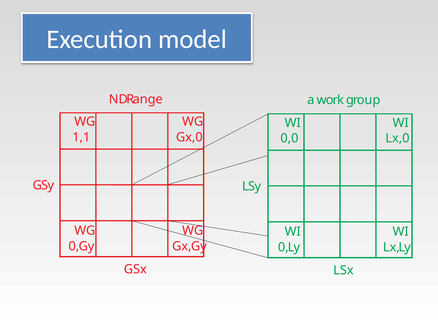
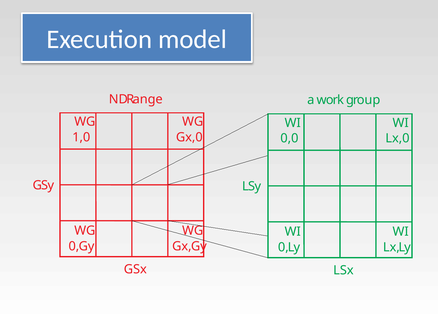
1,1: 1,1 -> 1,0
